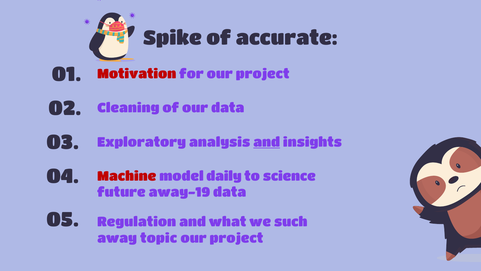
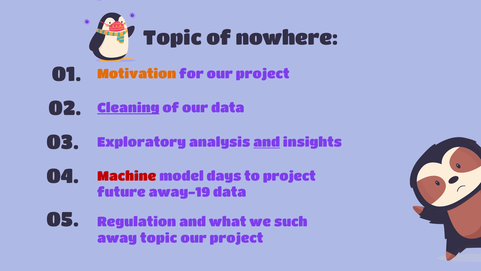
Spike at (173, 38): Spike -> Topic
accurate: accurate -> nowhere
Motivation colour: red -> orange
Cleaning underline: none -> present
daily: daily -> days
to science: science -> project
